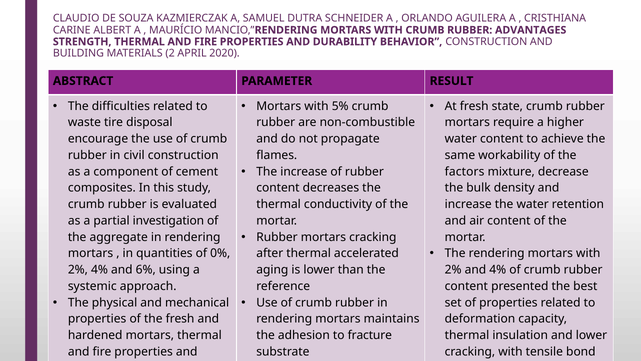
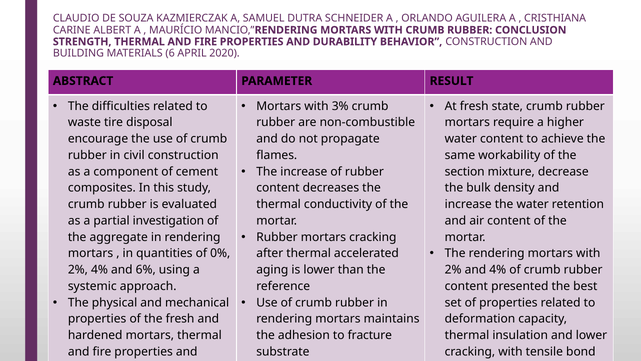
ADVANTAGES: ADVANTAGES -> CONCLUSION
2: 2 -> 6
5%: 5% -> 3%
factors: factors -> section
